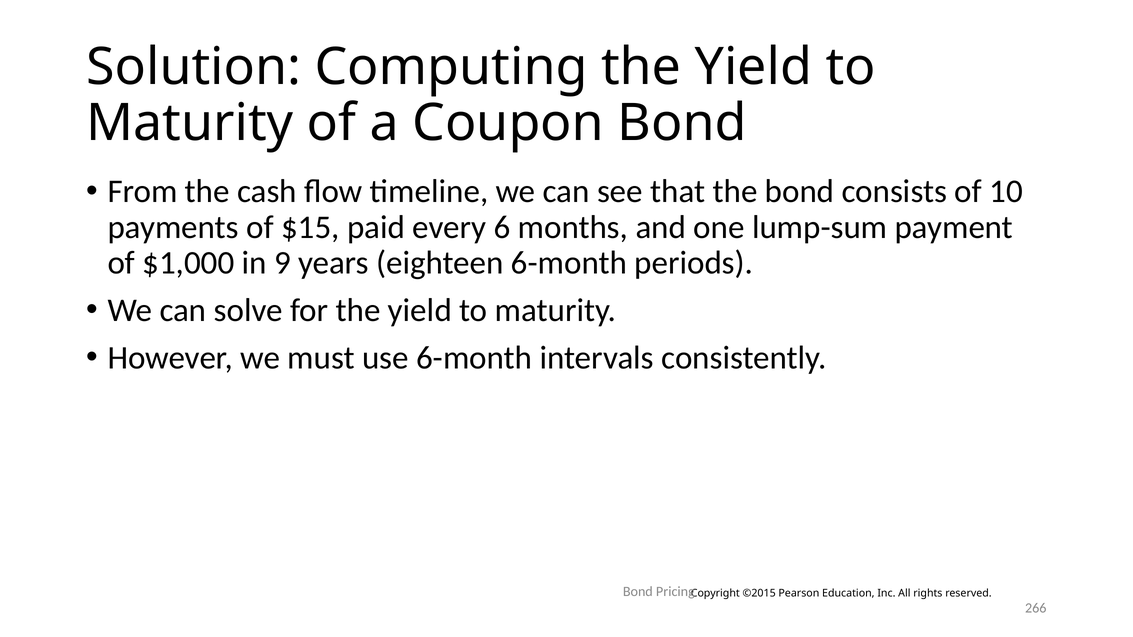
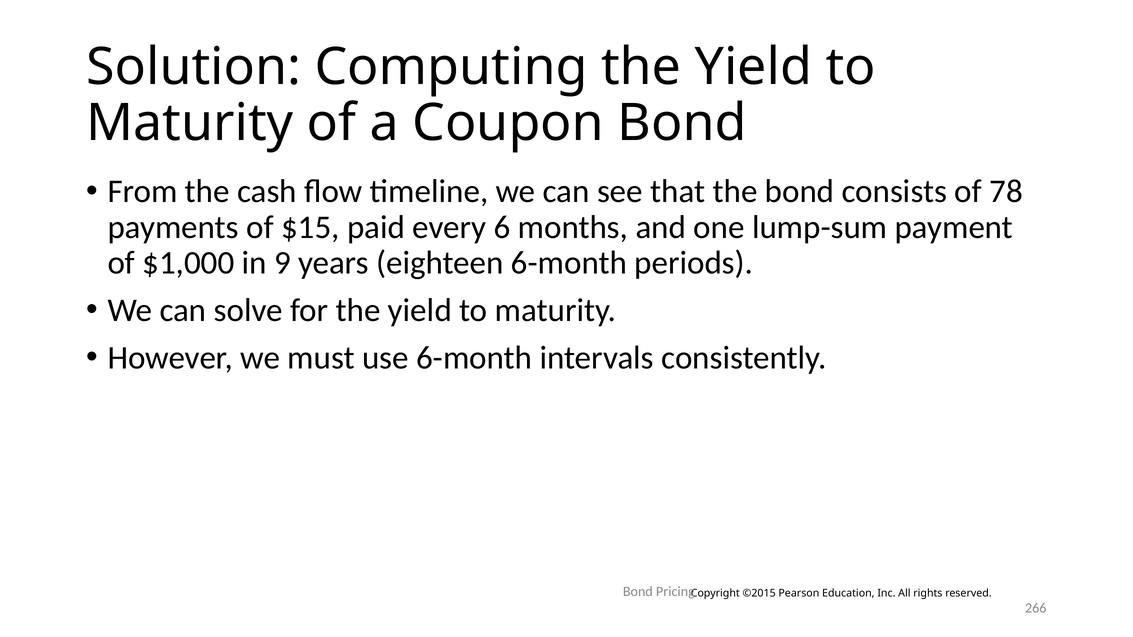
10: 10 -> 78
